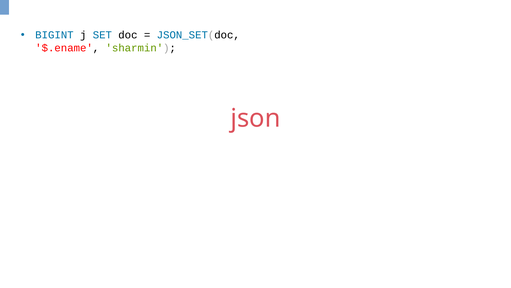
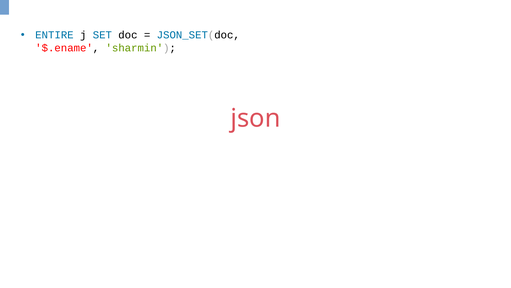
BIGINT: BIGINT -> ENTIRE
